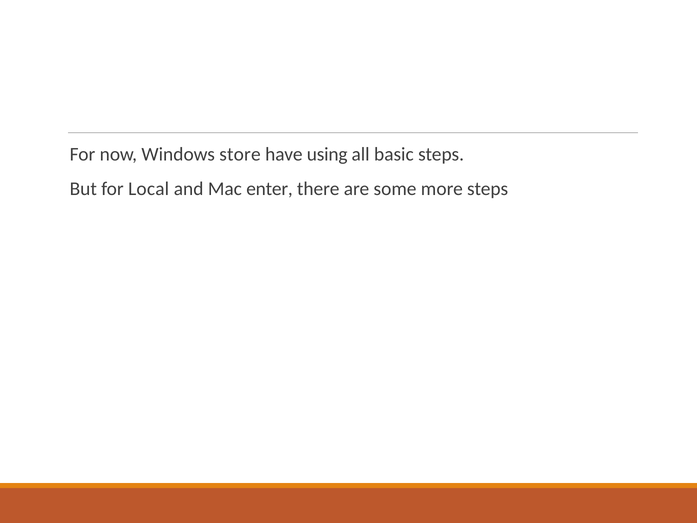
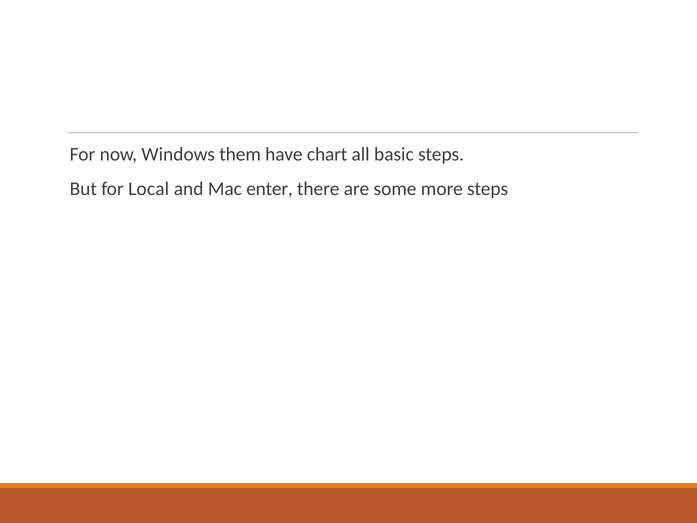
store: store -> them
using: using -> chart
